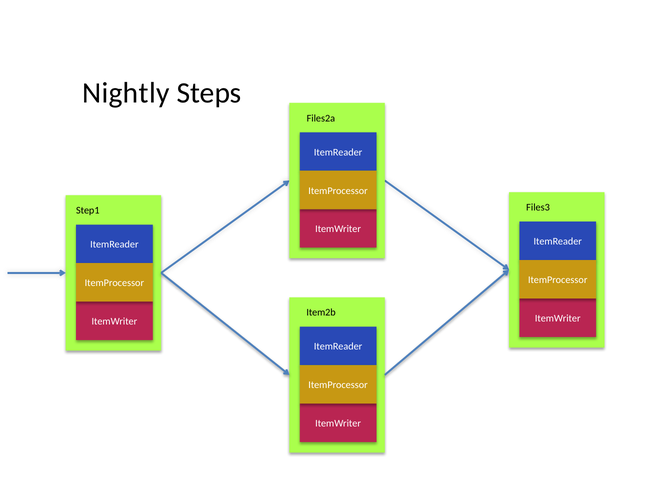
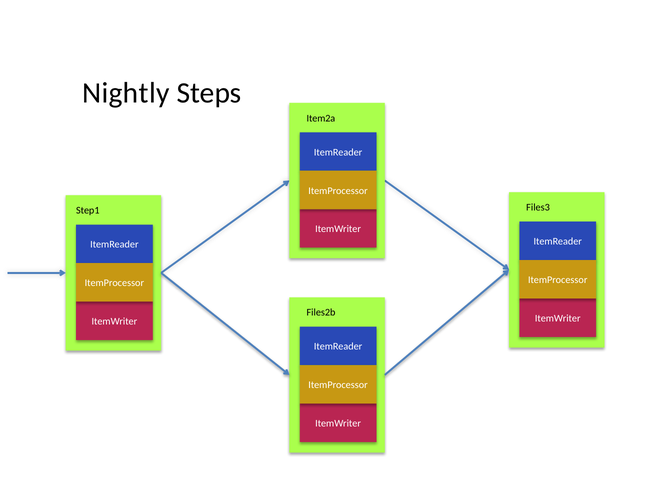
Files2a: Files2a -> Item2a
Item2b: Item2b -> Files2b
